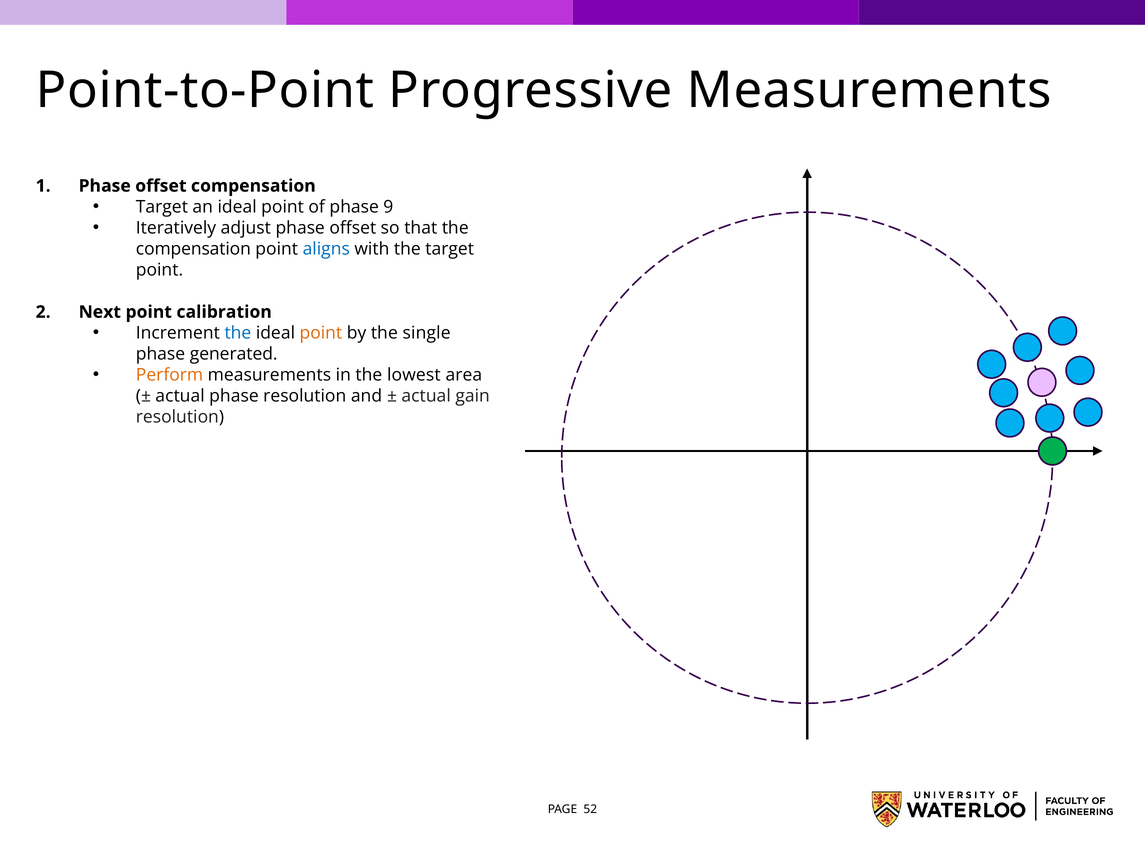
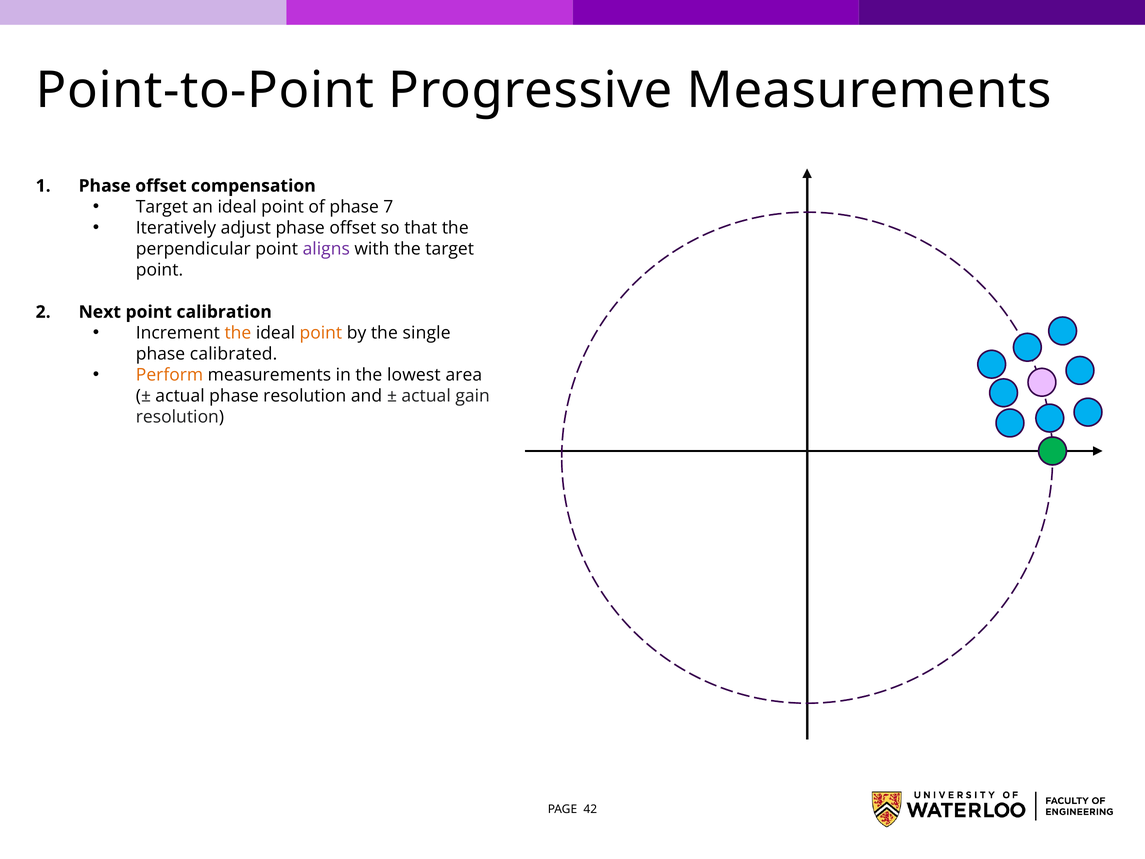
9: 9 -> 7
compensation at (193, 249): compensation -> perpendicular
aligns colour: blue -> purple
the at (238, 333) colour: blue -> orange
generated: generated -> calibrated
52: 52 -> 42
